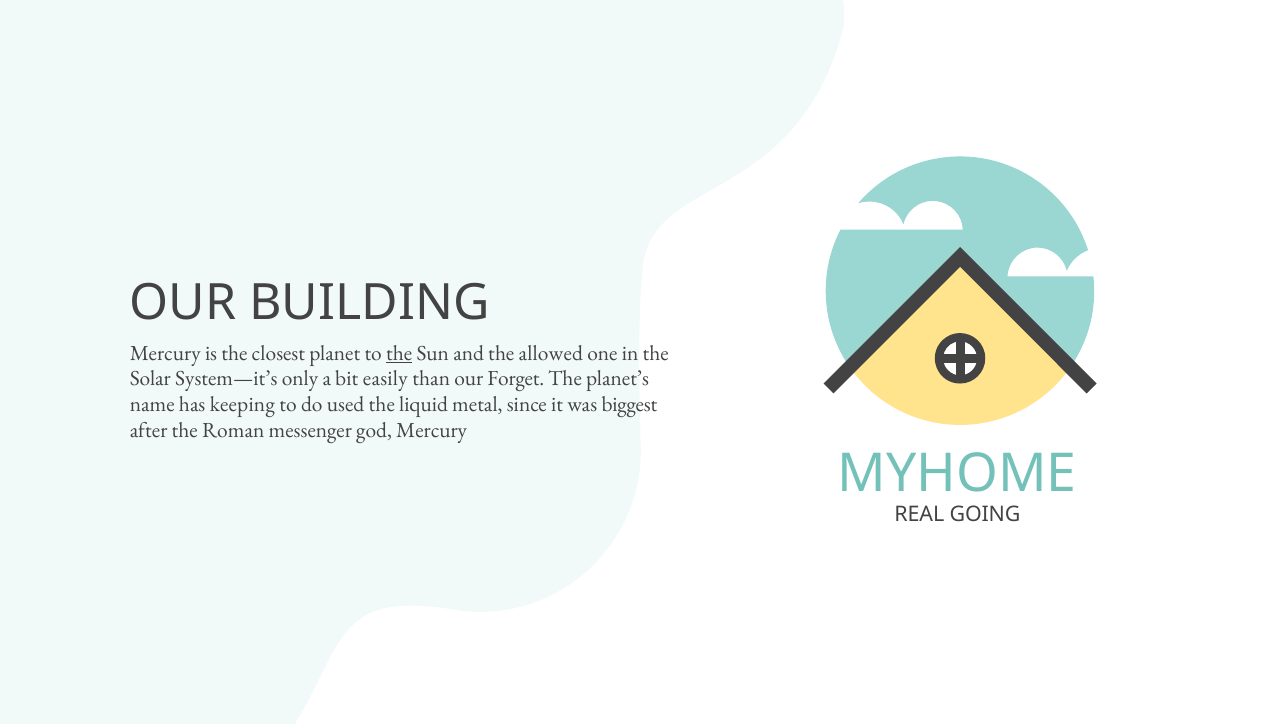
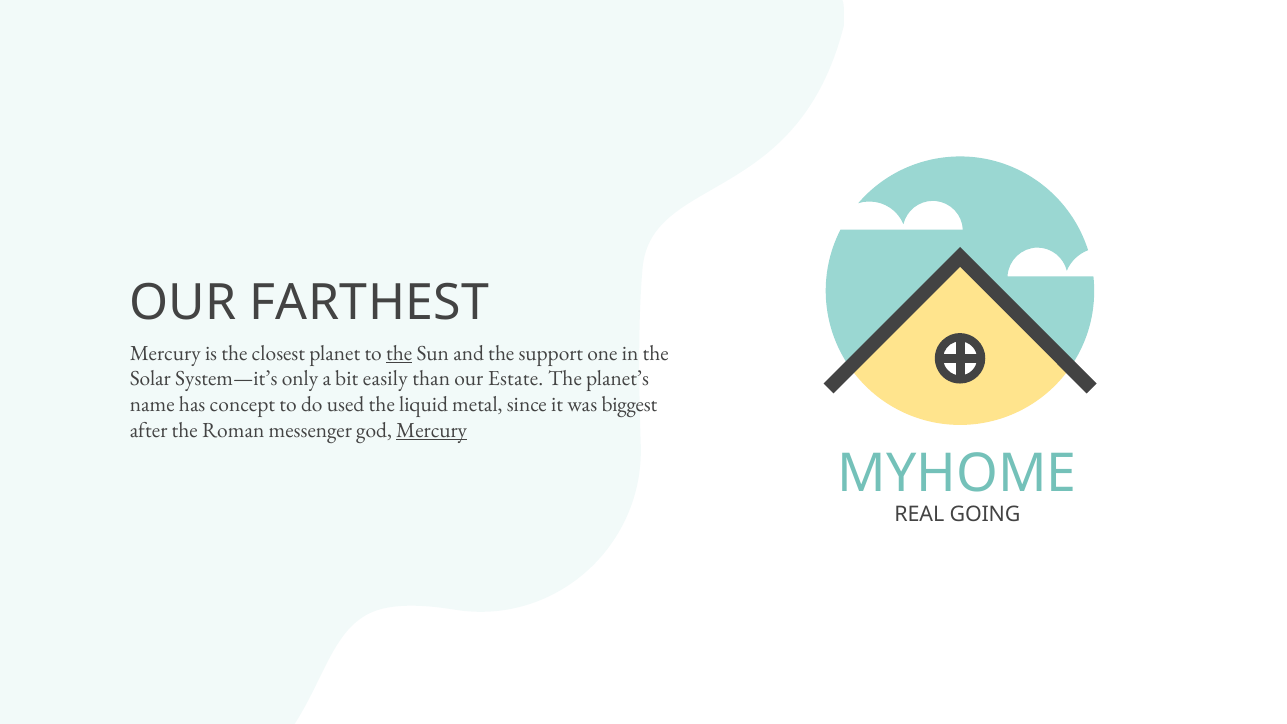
BUILDING: BUILDING -> FARTHEST
allowed: allowed -> support
Forget: Forget -> Estate
keeping: keeping -> concept
Mercury at (432, 430) underline: none -> present
